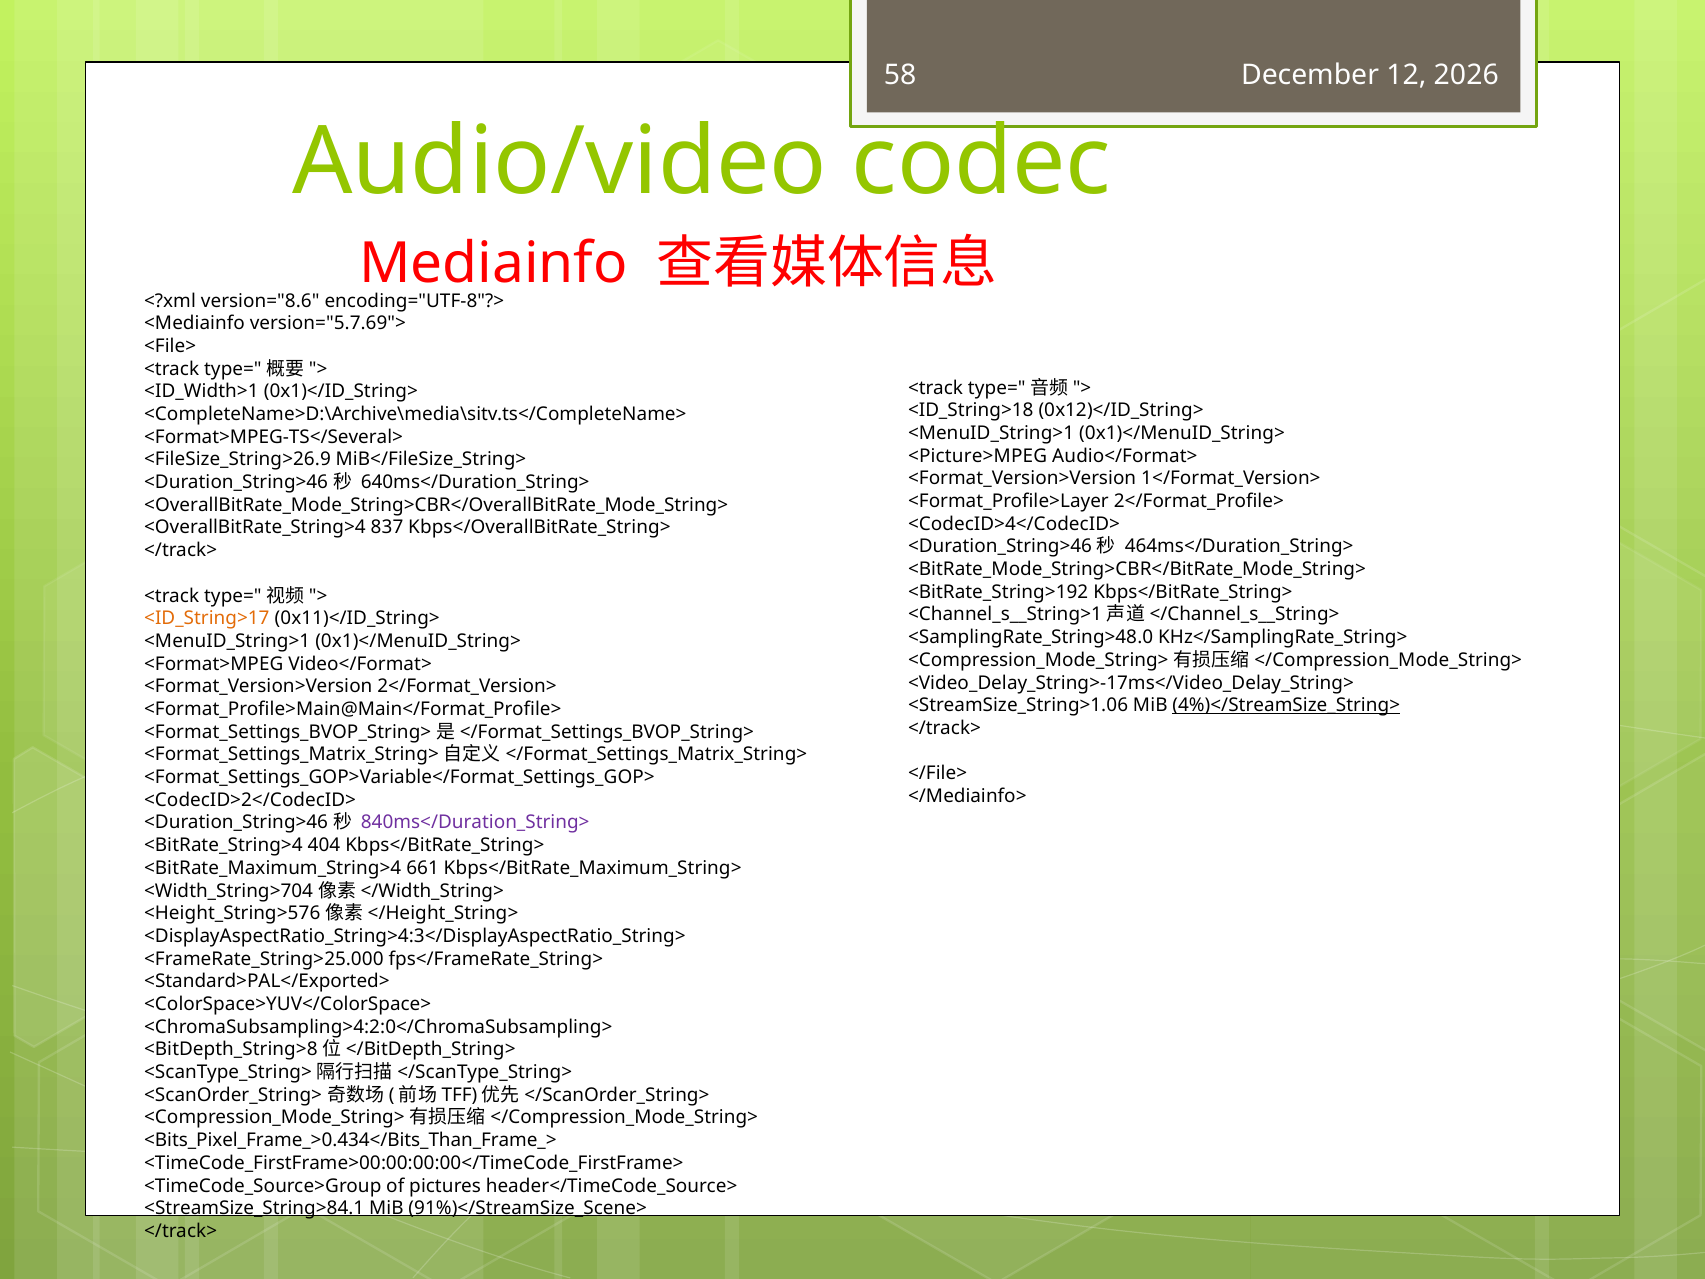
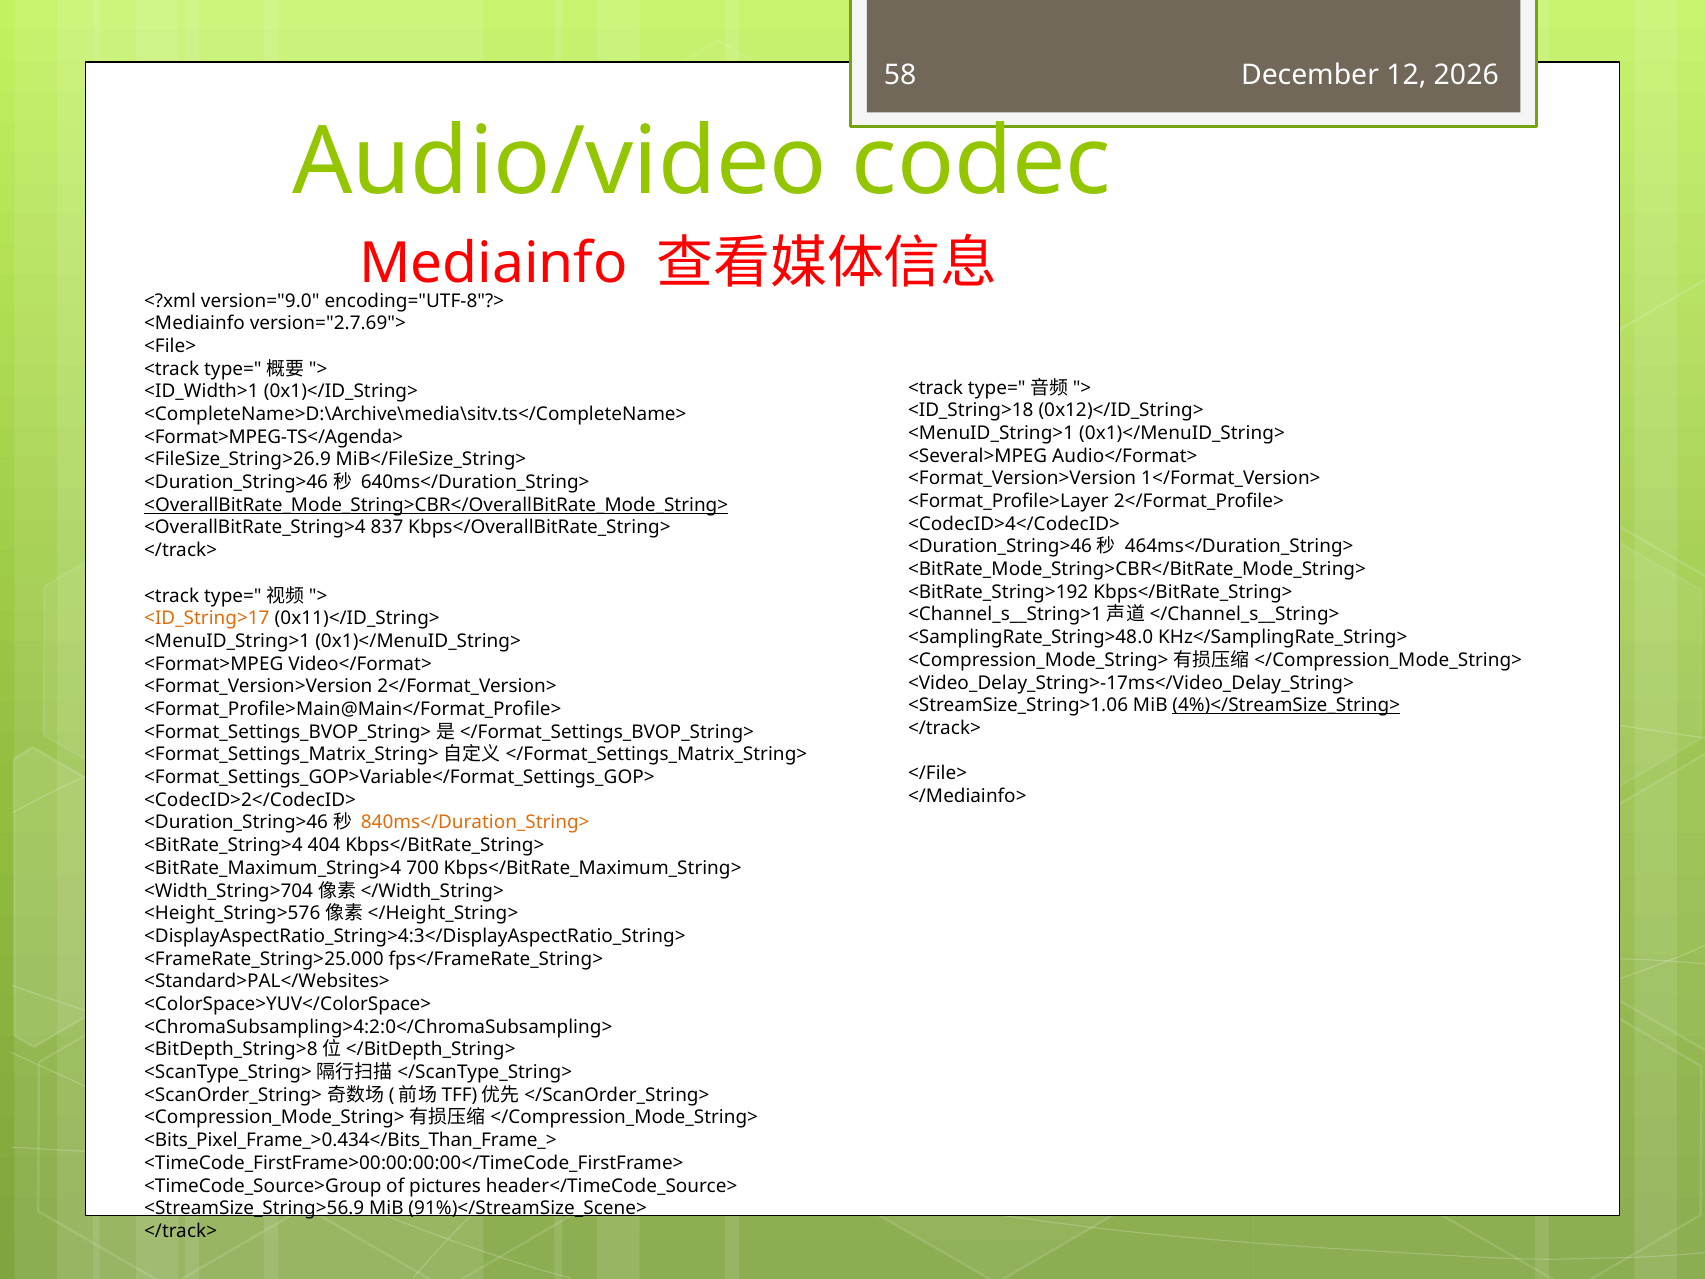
version="8.6: version="8.6 -> version="9.0
version="5.7.69">: version="5.7.69"> -> version="2.7.69">
<Format>MPEG-TS</Several>: <Format>MPEG-TS</Several> -> <Format>MPEG-TS</Agenda>
<Picture>MPEG: <Picture>MPEG -> <Several>MPEG
<OverallBitRate_Mode_String>CBR</OverallBitRate_Mode_String> underline: none -> present
840ms</Duration_String> colour: purple -> orange
661: 661 -> 700
<Standard>PAL</Exported>: <Standard>PAL</Exported> -> <Standard>PAL</Websites>
<StreamSize_String>84.1: <StreamSize_String>84.1 -> <StreamSize_String>56.9
